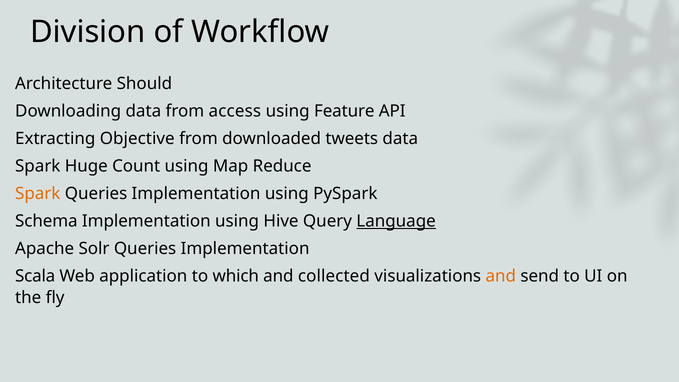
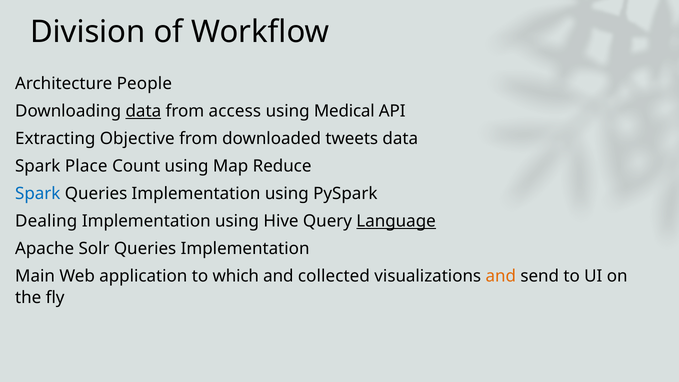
Should: Should -> People
data at (143, 111) underline: none -> present
Feature: Feature -> Medical
Huge: Huge -> Place
Spark at (38, 194) colour: orange -> blue
Schema: Schema -> Dealing
Scala: Scala -> Main
